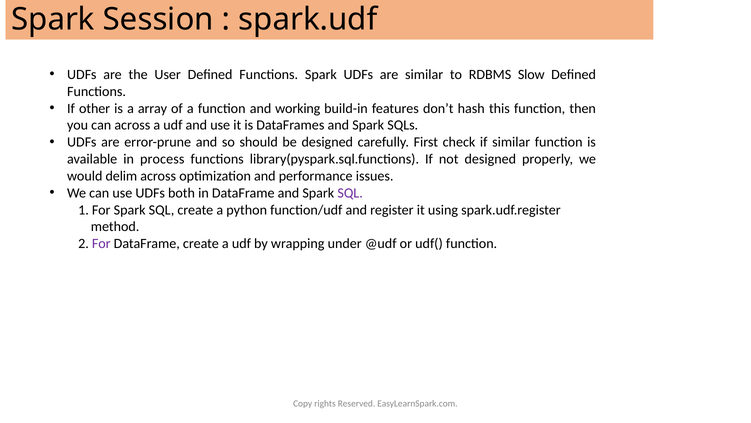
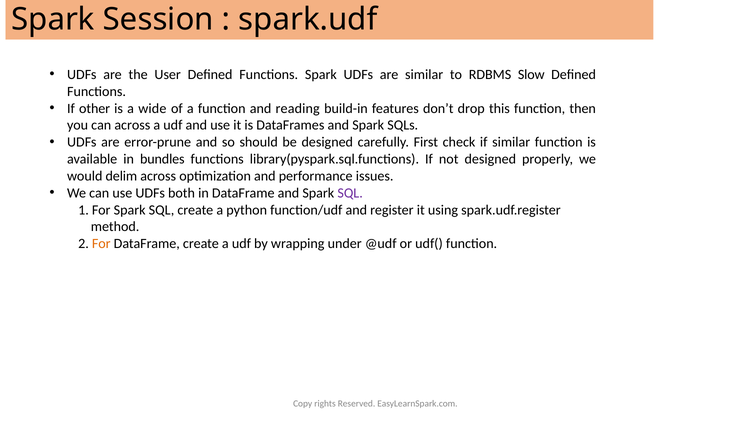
array: array -> wide
working: working -> reading
hash: hash -> drop
process: process -> bundles
For at (101, 243) colour: purple -> orange
